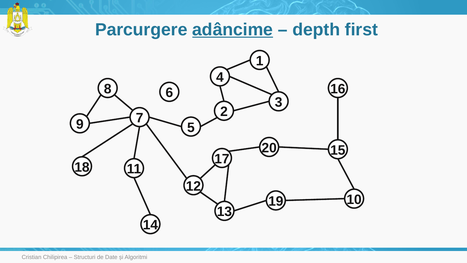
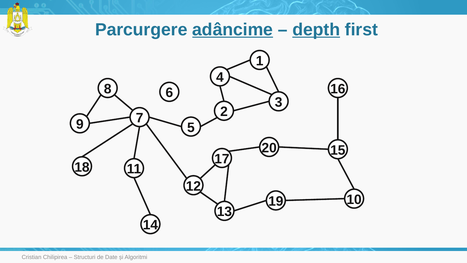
depth underline: none -> present
